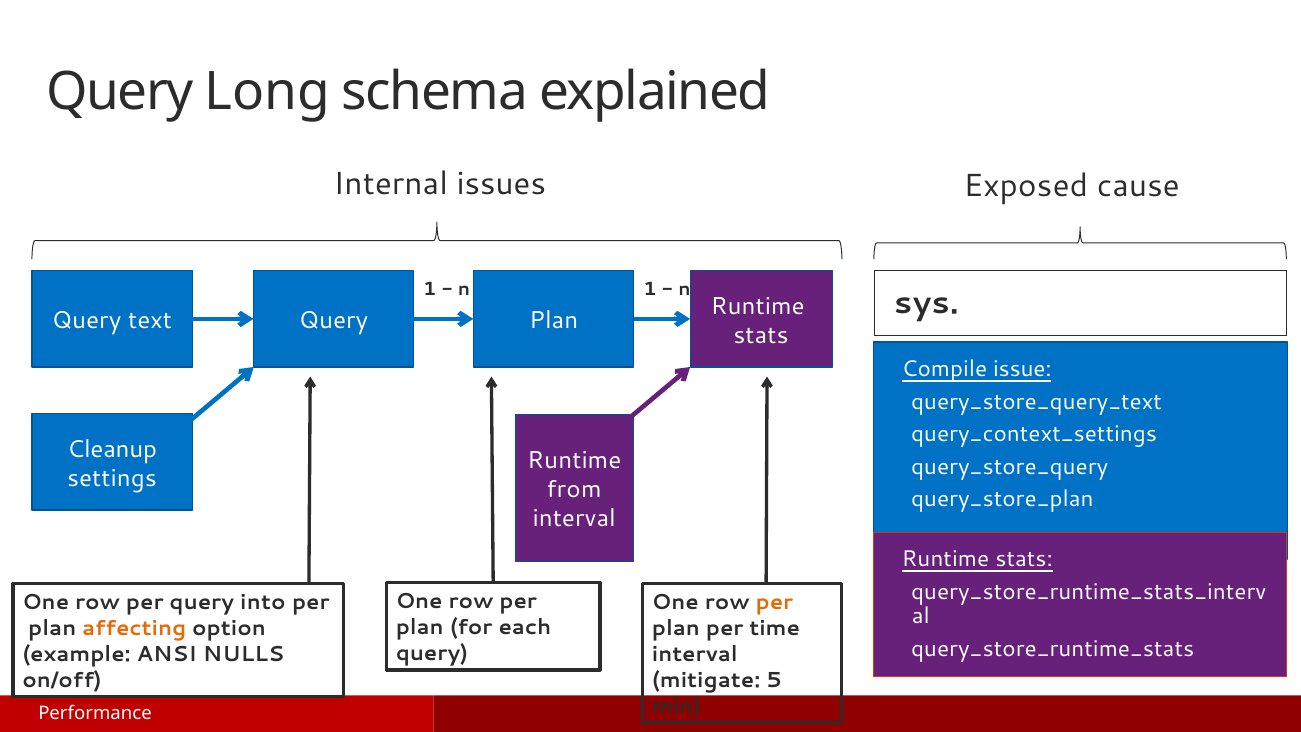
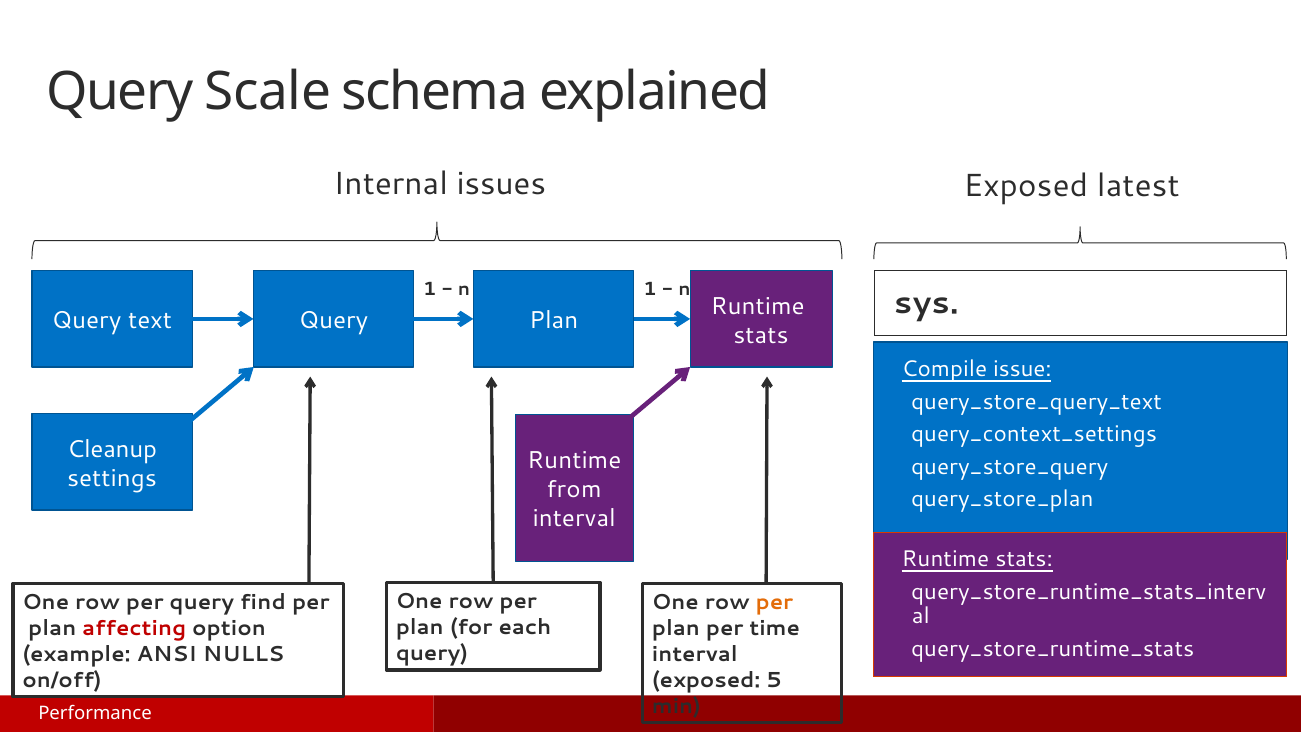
Long: Long -> Scale
cause: cause -> latest
into: into -> find
affecting colour: orange -> red
mitigate at (706, 680): mitigate -> exposed
